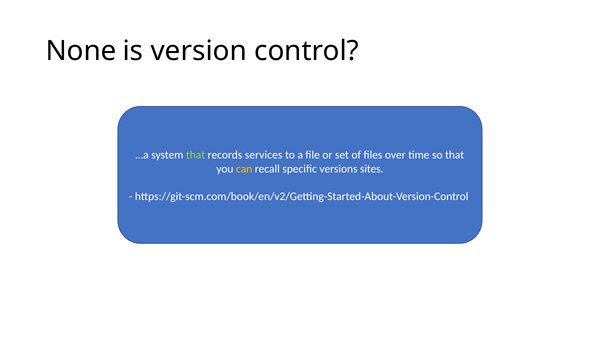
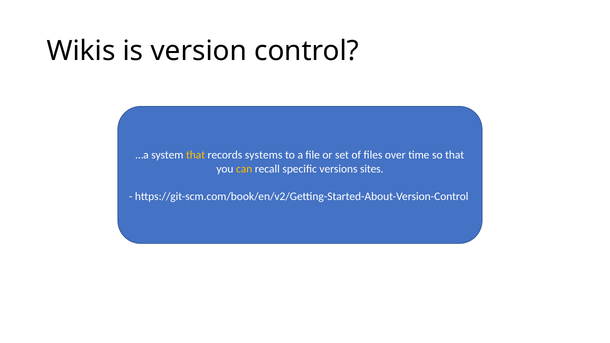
None: None -> Wikis
that at (196, 155) colour: light green -> yellow
services: services -> systems
